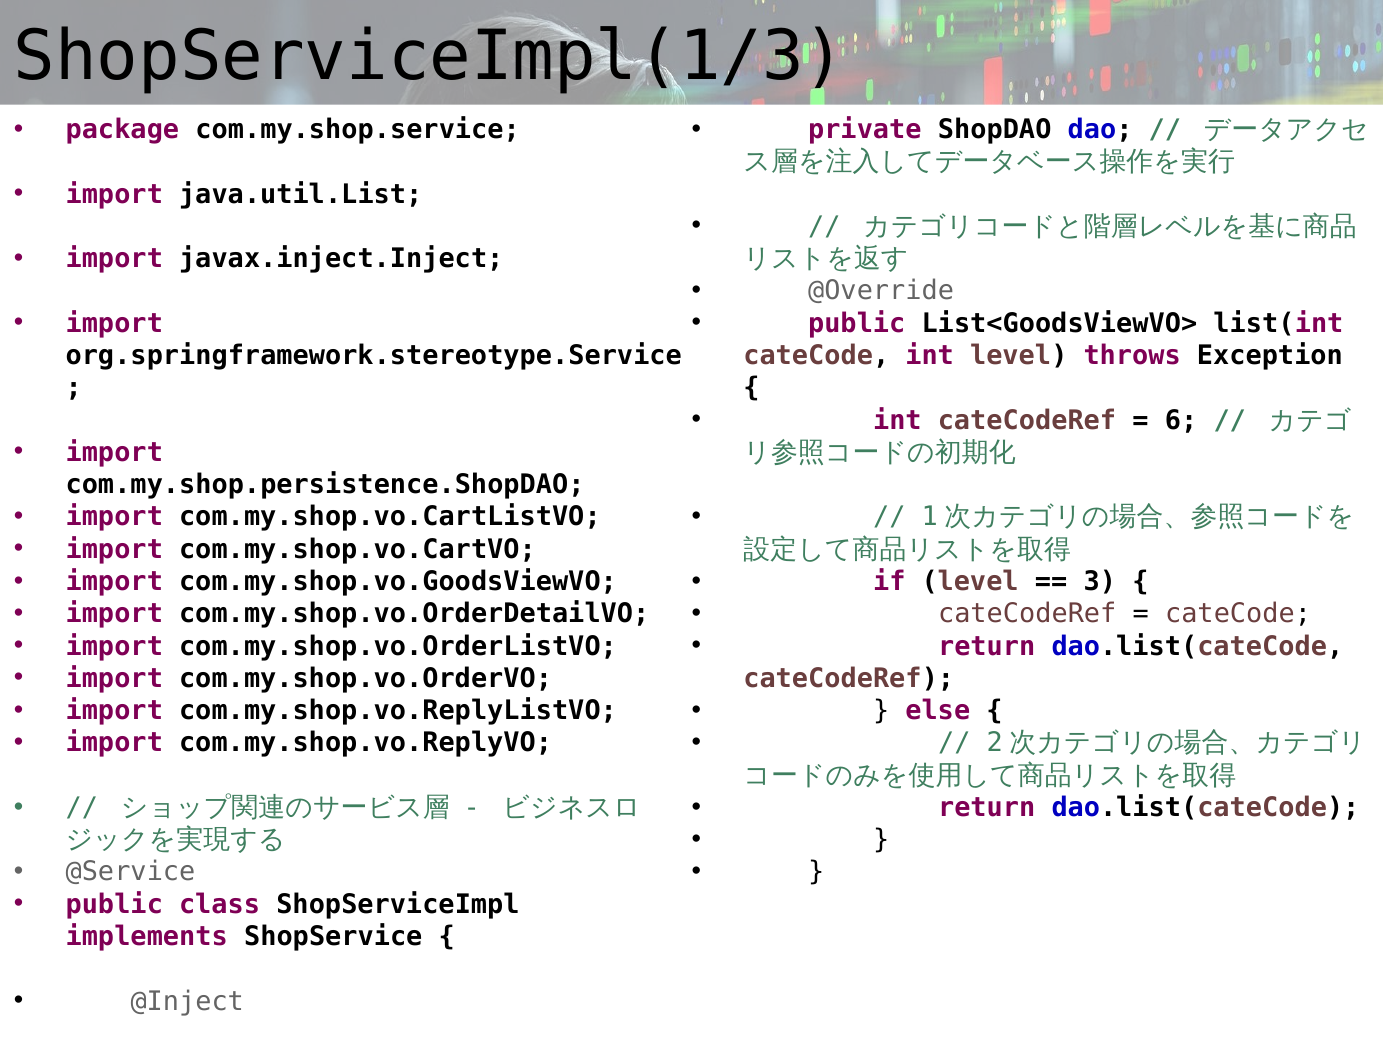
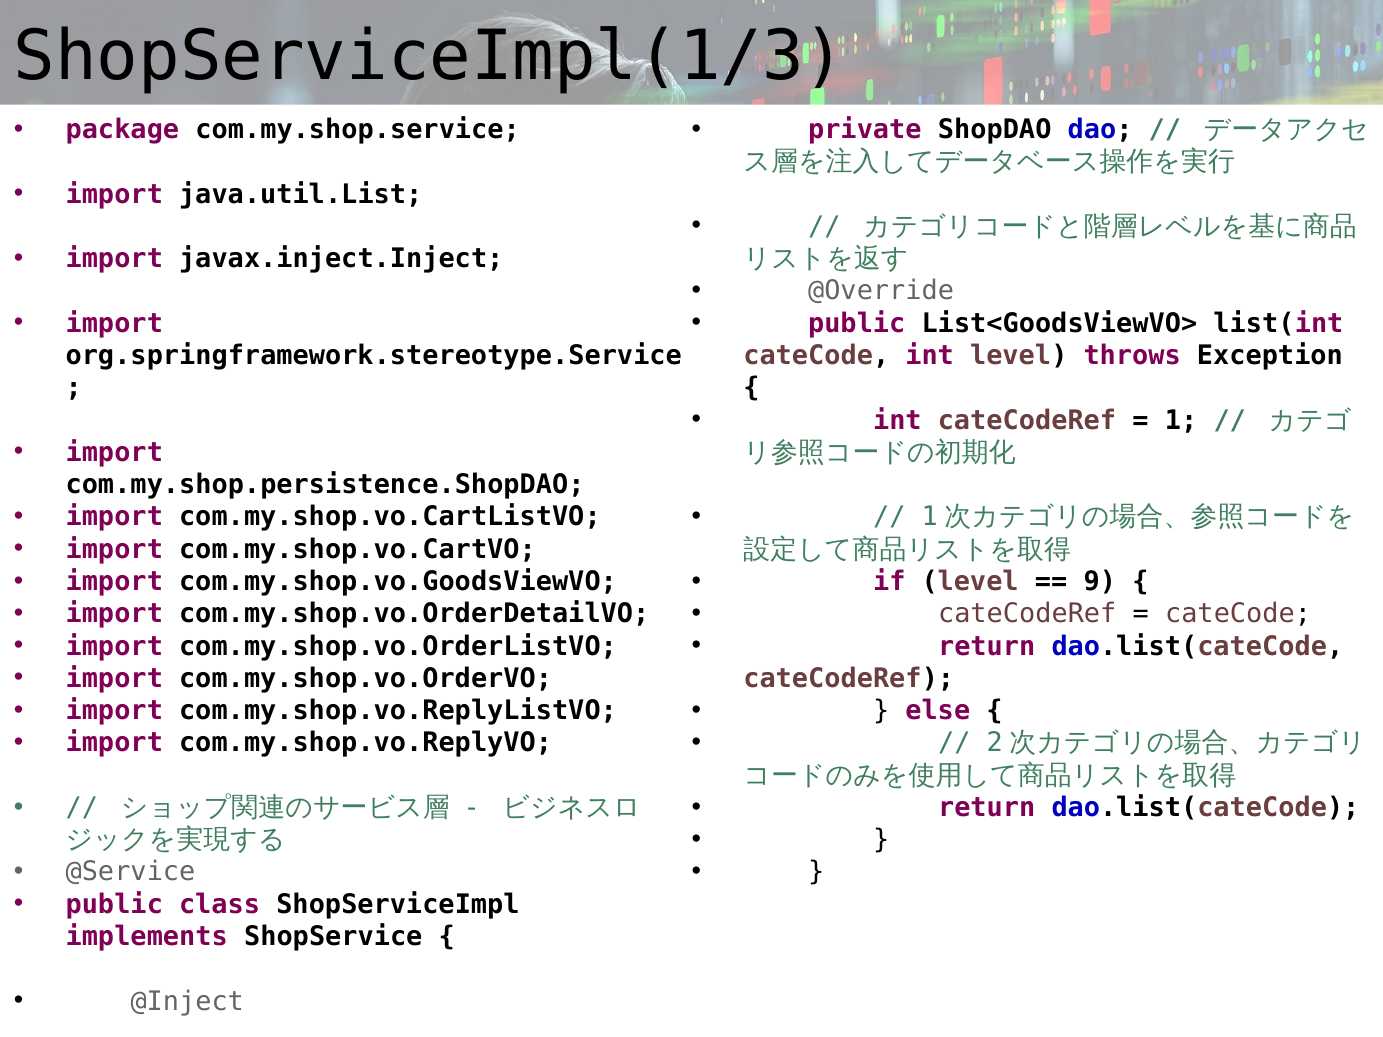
6: 6 -> 1
3: 3 -> 9
